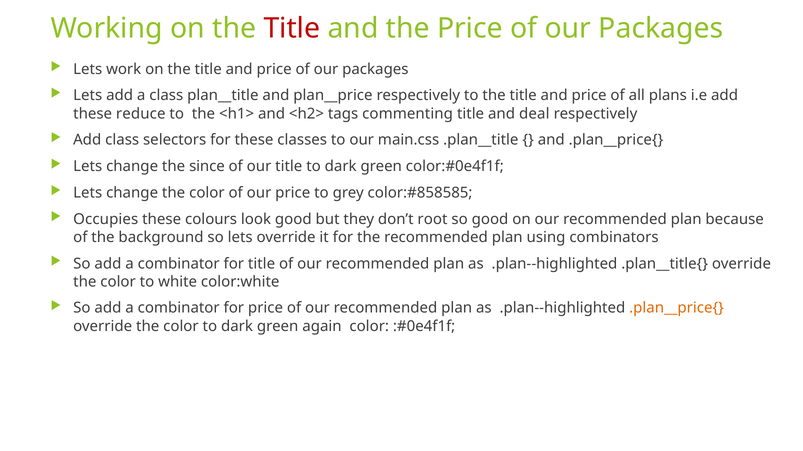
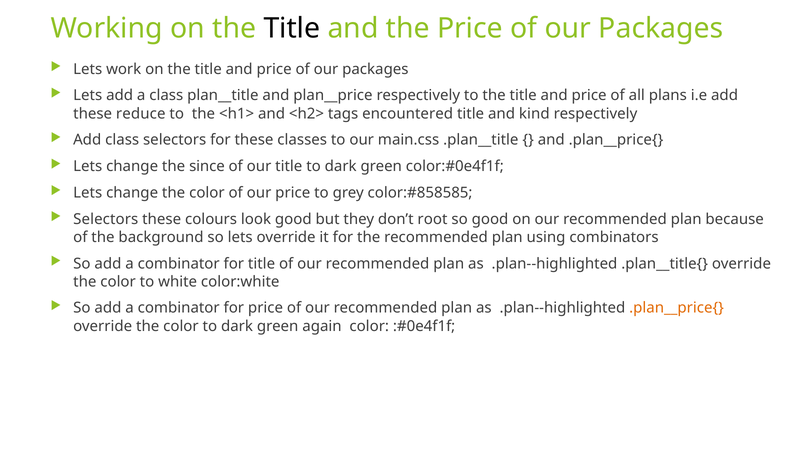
Title at (292, 29) colour: red -> black
commenting: commenting -> encountered
deal: deal -> kind
Occupies at (106, 219): Occupies -> Selectors
